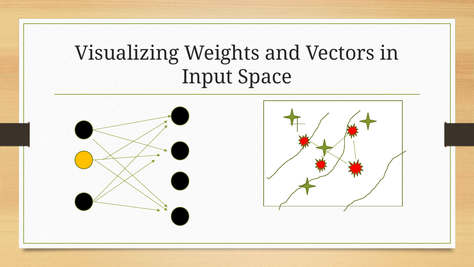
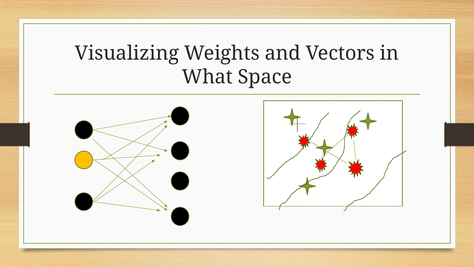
Input: Input -> What
